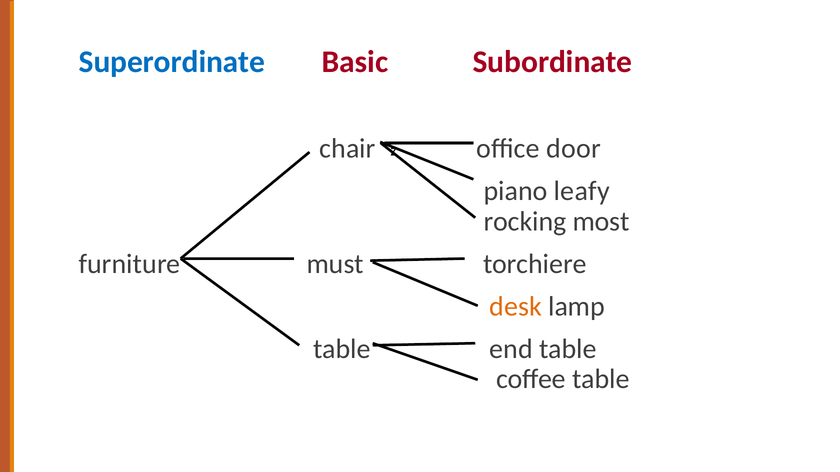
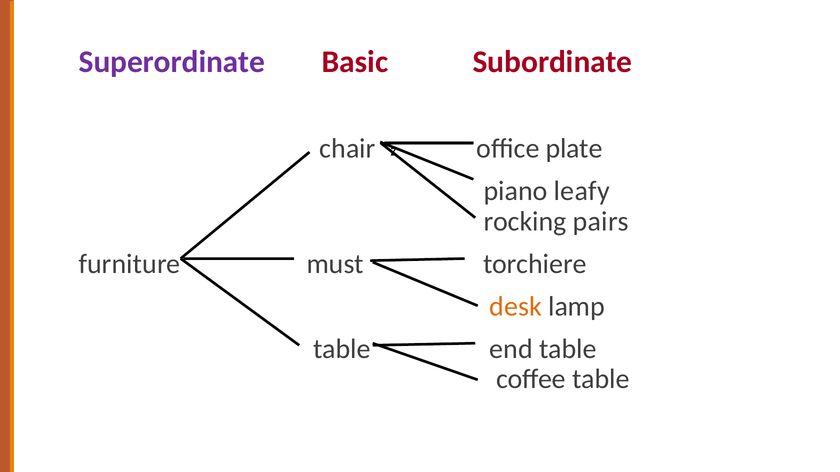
Superordinate colour: blue -> purple
door: door -> plate
most: most -> pairs
